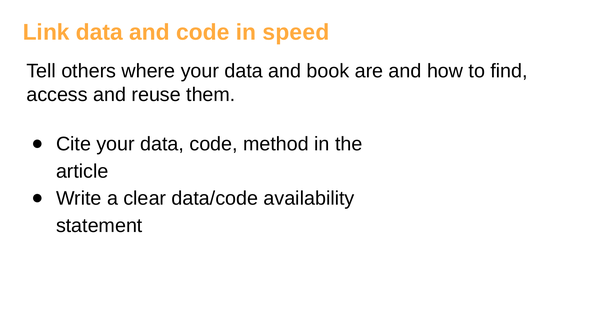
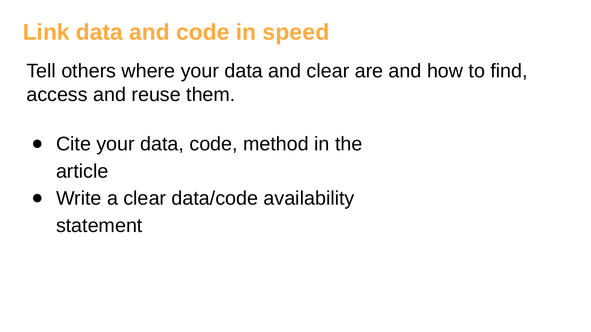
and book: book -> clear
